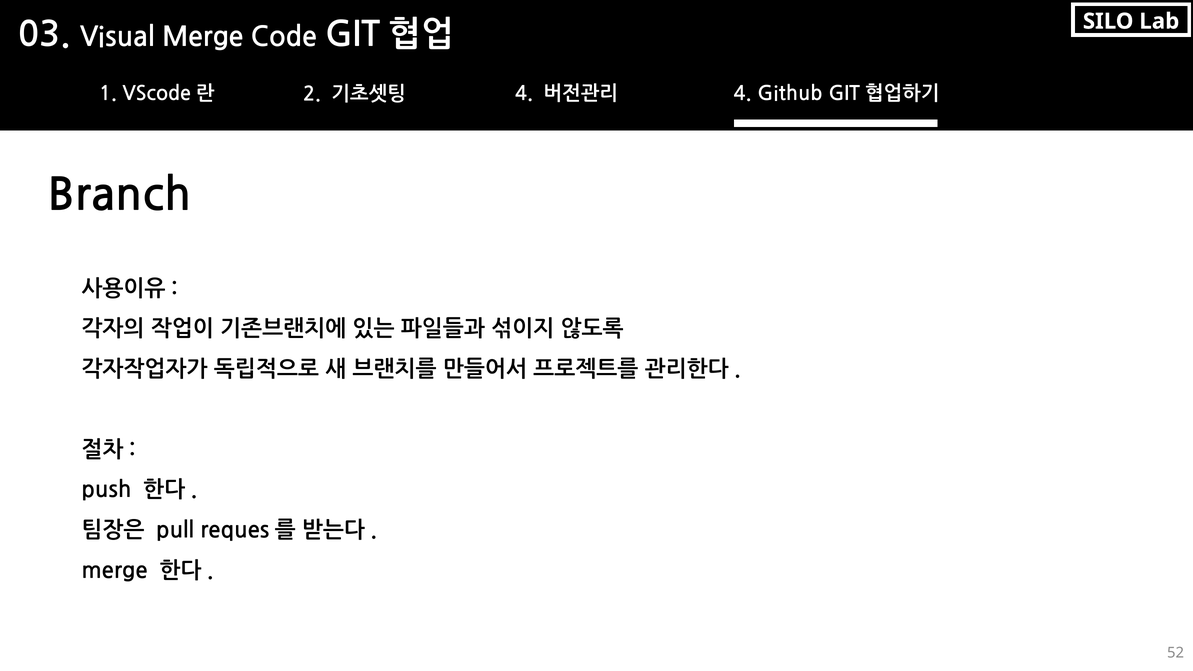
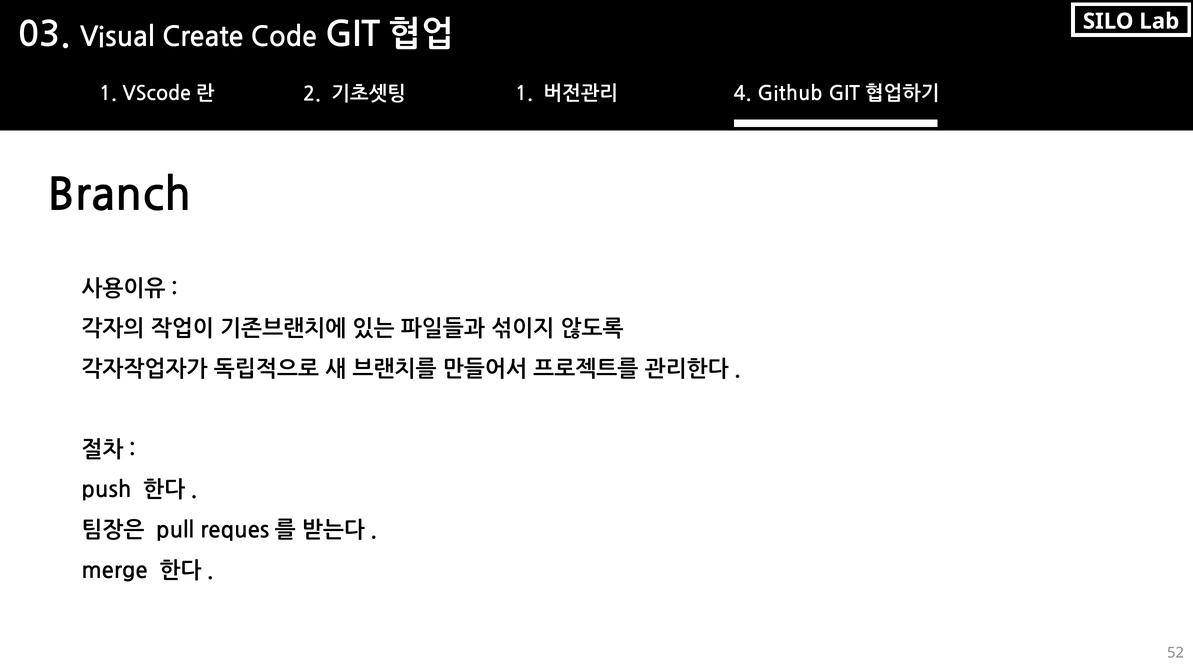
Visual Merge: Merge -> Create
4 at (524, 94): 4 -> 1
